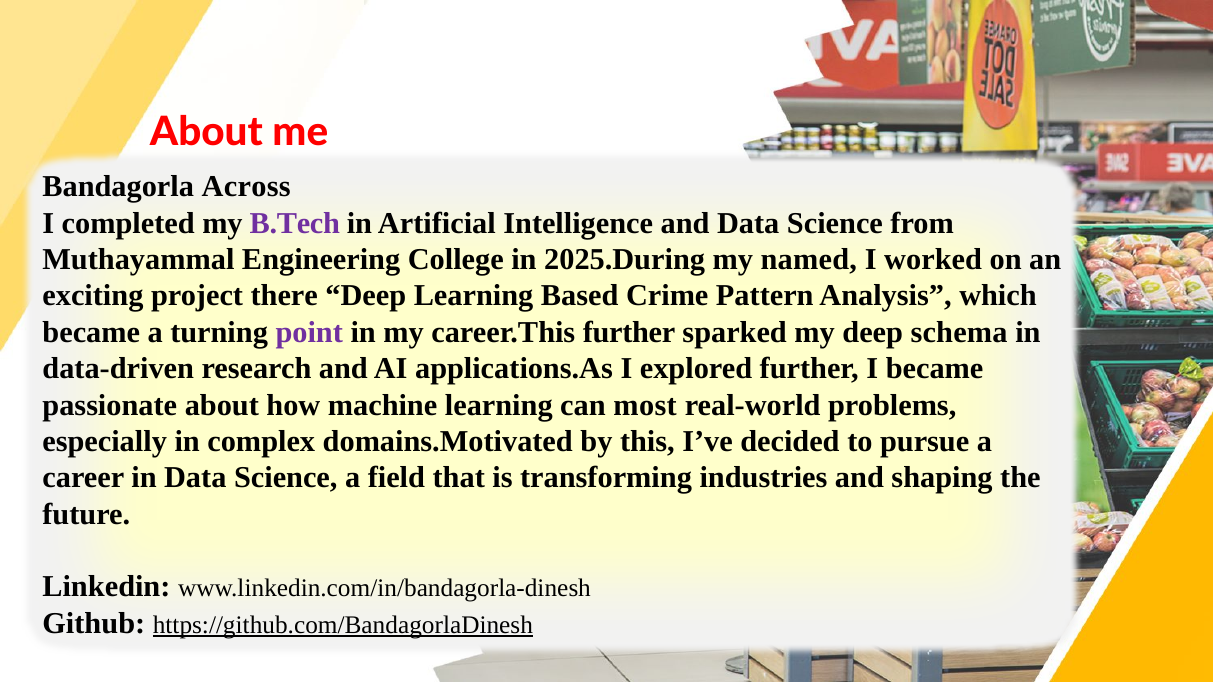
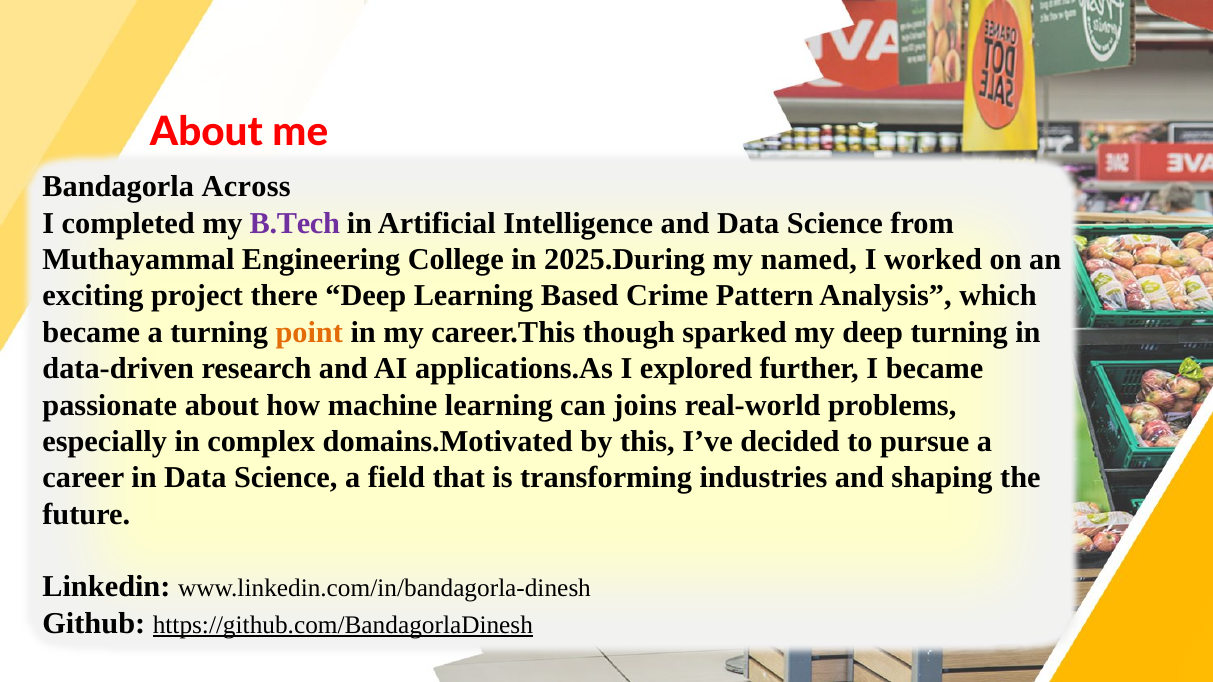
point colour: purple -> orange
career.This further: further -> though
deep schema: schema -> turning
most: most -> joins
